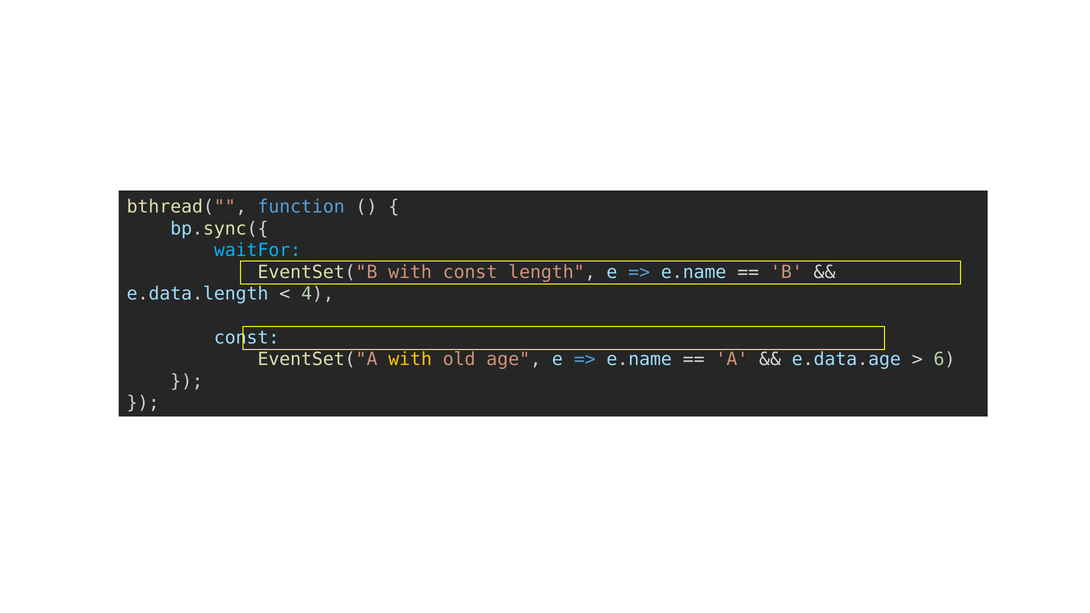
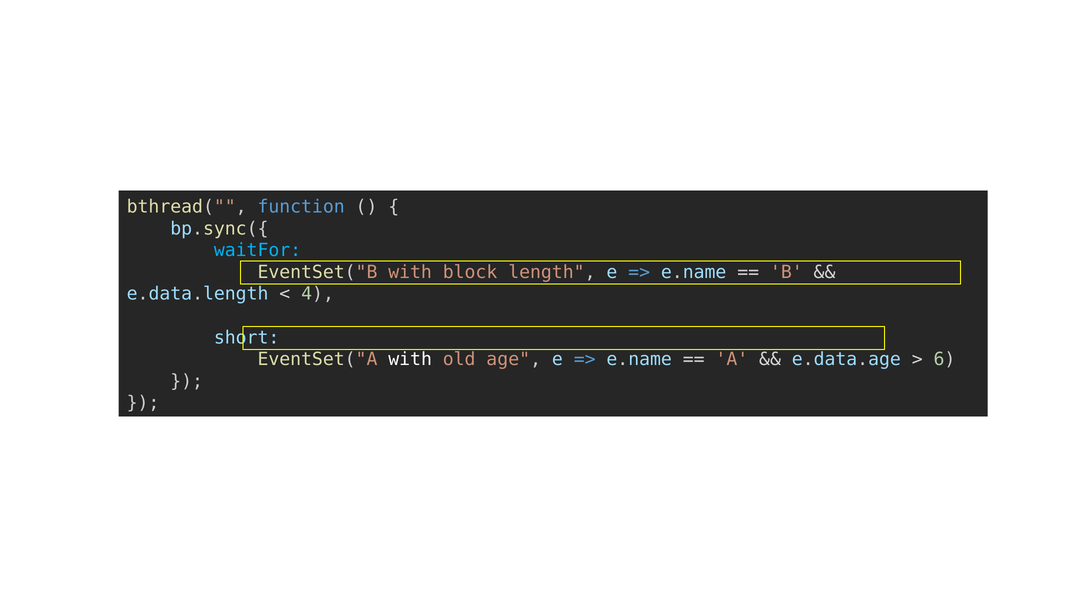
with const: const -> block
const at (247, 338): const -> short
with at (410, 359) colour: yellow -> white
